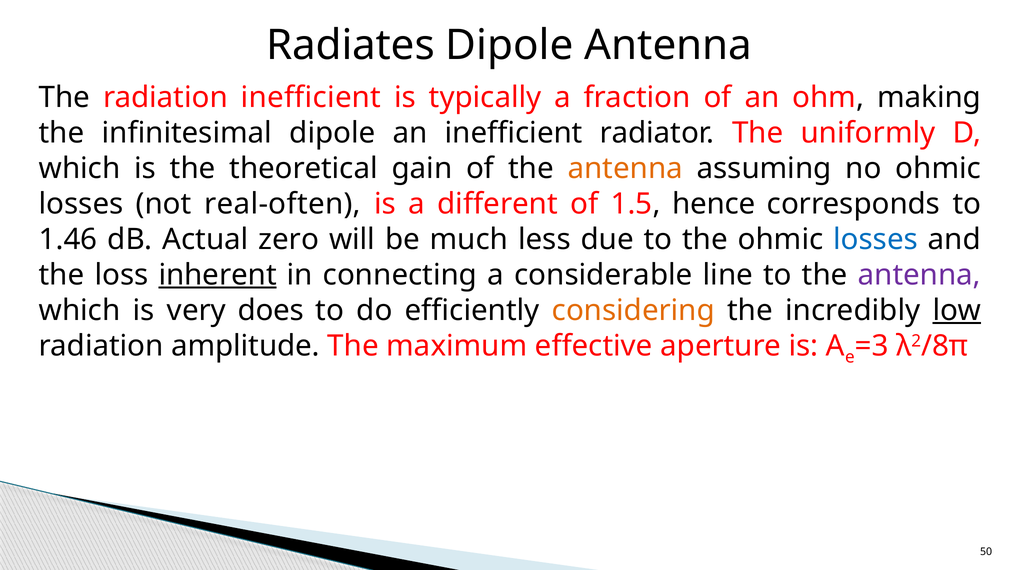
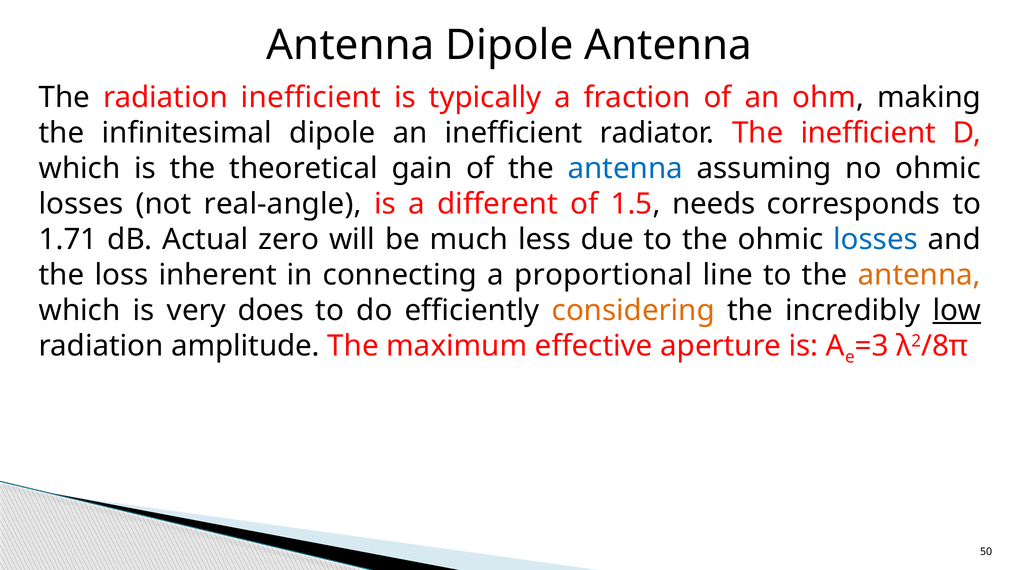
Radiates at (351, 45): Radiates -> Antenna
The uniformly: uniformly -> inefficient
antenna at (625, 168) colour: orange -> blue
real-often: real-often -> real-angle
hence: hence -> needs
1.46: 1.46 -> 1.71
inherent underline: present -> none
considerable: considerable -> proportional
antenna at (919, 275) colour: purple -> orange
